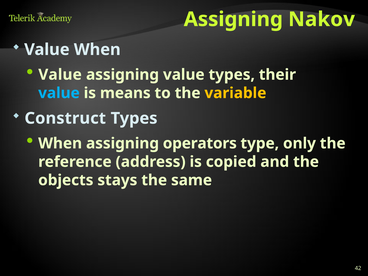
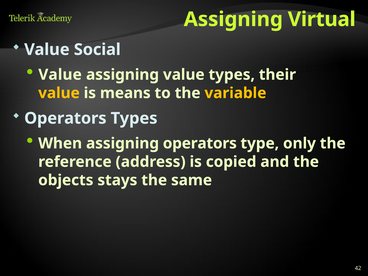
Nakov: Nakov -> Virtual
Value When: When -> Social
value at (59, 93) colour: light blue -> yellow
Construct at (65, 118): Construct -> Operators
